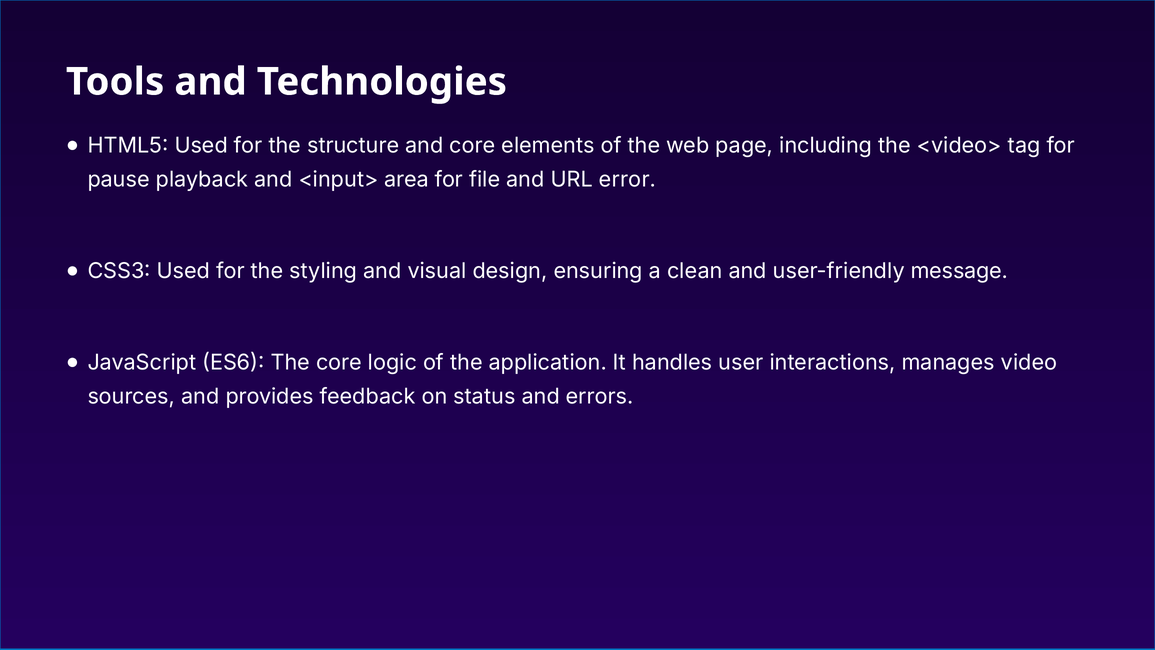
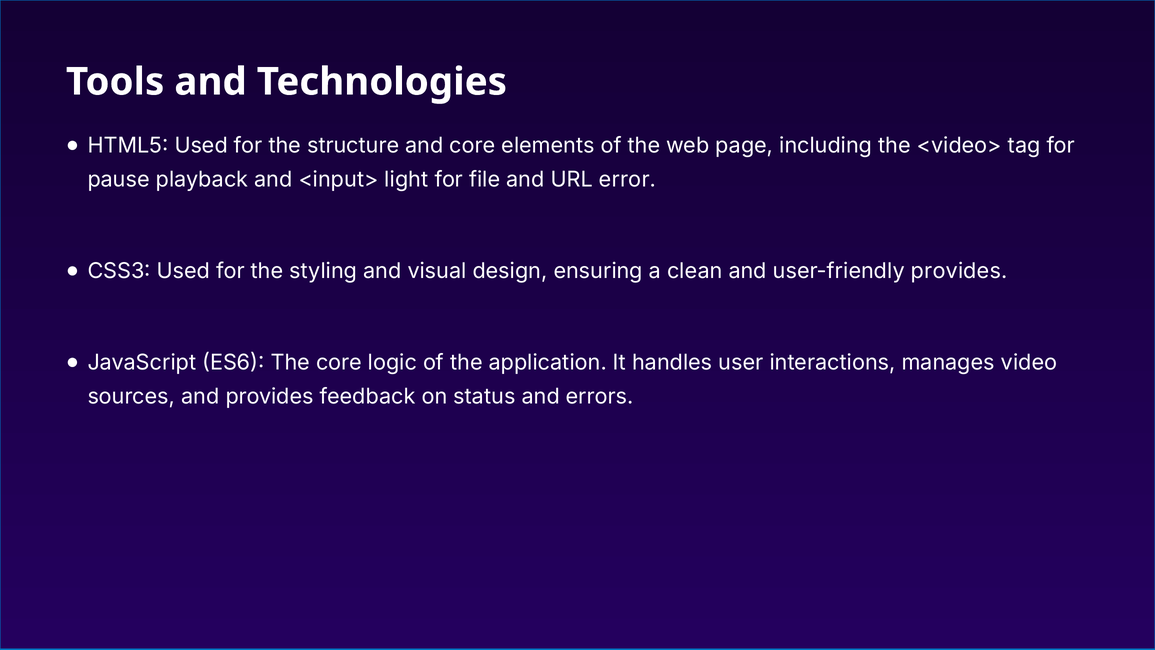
area: area -> light
user-friendly message: message -> provides
